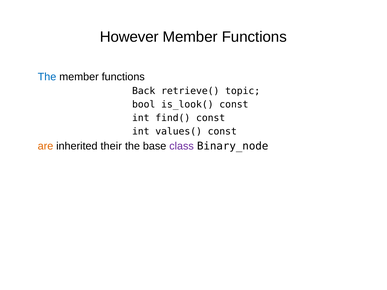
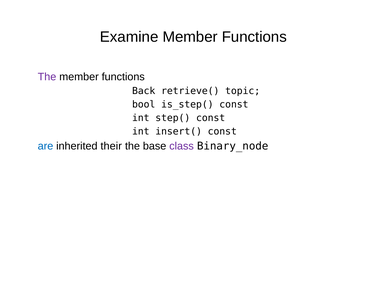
However: However -> Examine
The at (47, 77) colour: blue -> purple
is_look(: is_look( -> is_step(
find(: find( -> step(
values(: values( -> insert(
are colour: orange -> blue
